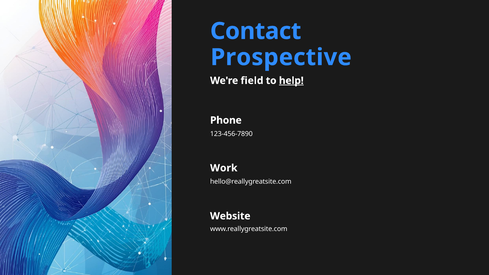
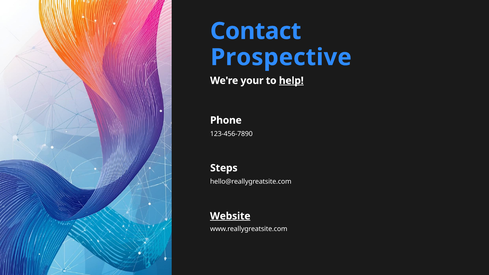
field: field -> your
Work: Work -> Steps
Website underline: none -> present
